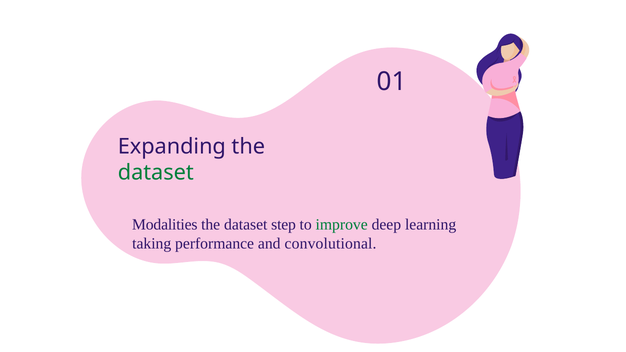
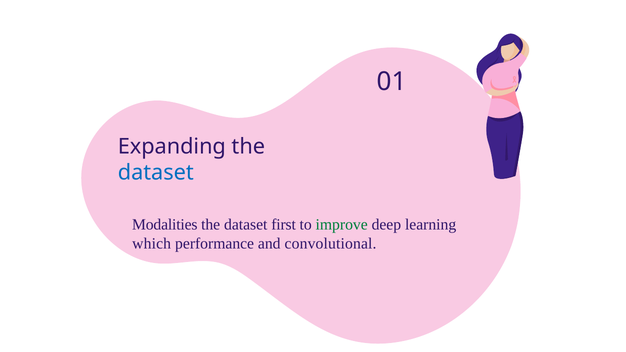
dataset at (156, 172) colour: green -> blue
step: step -> first
taking: taking -> which
